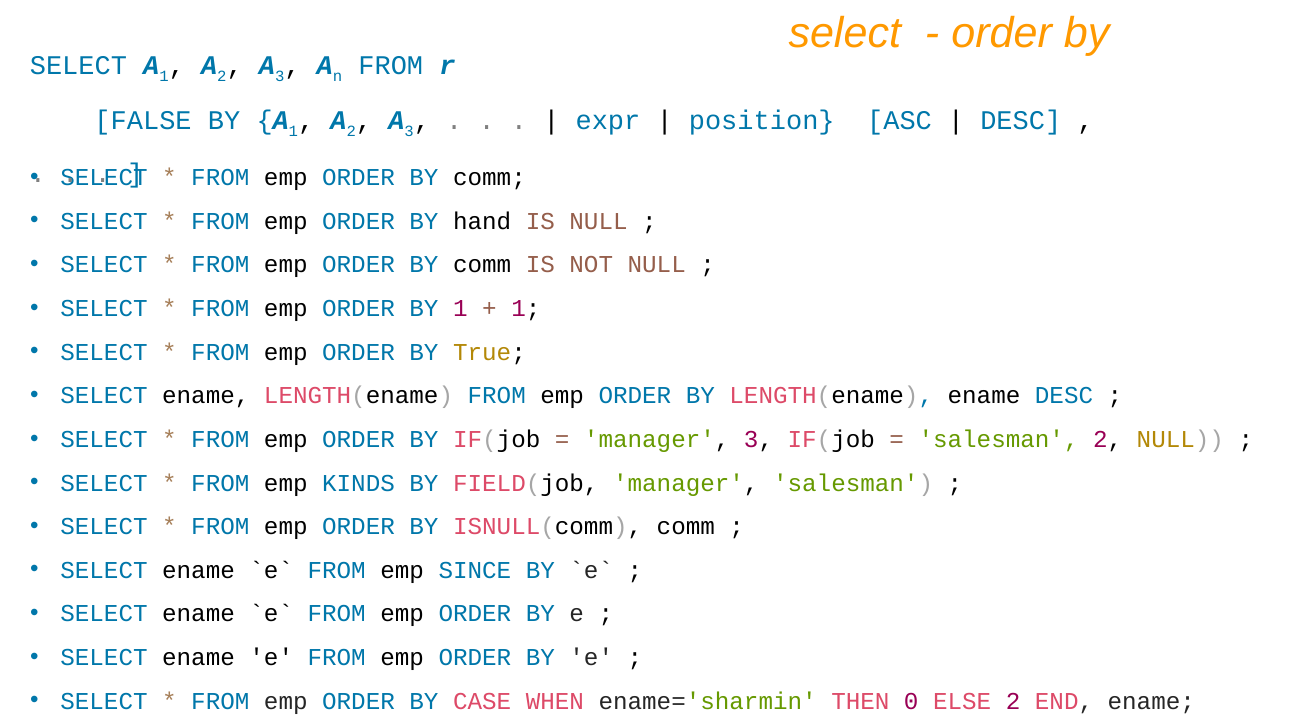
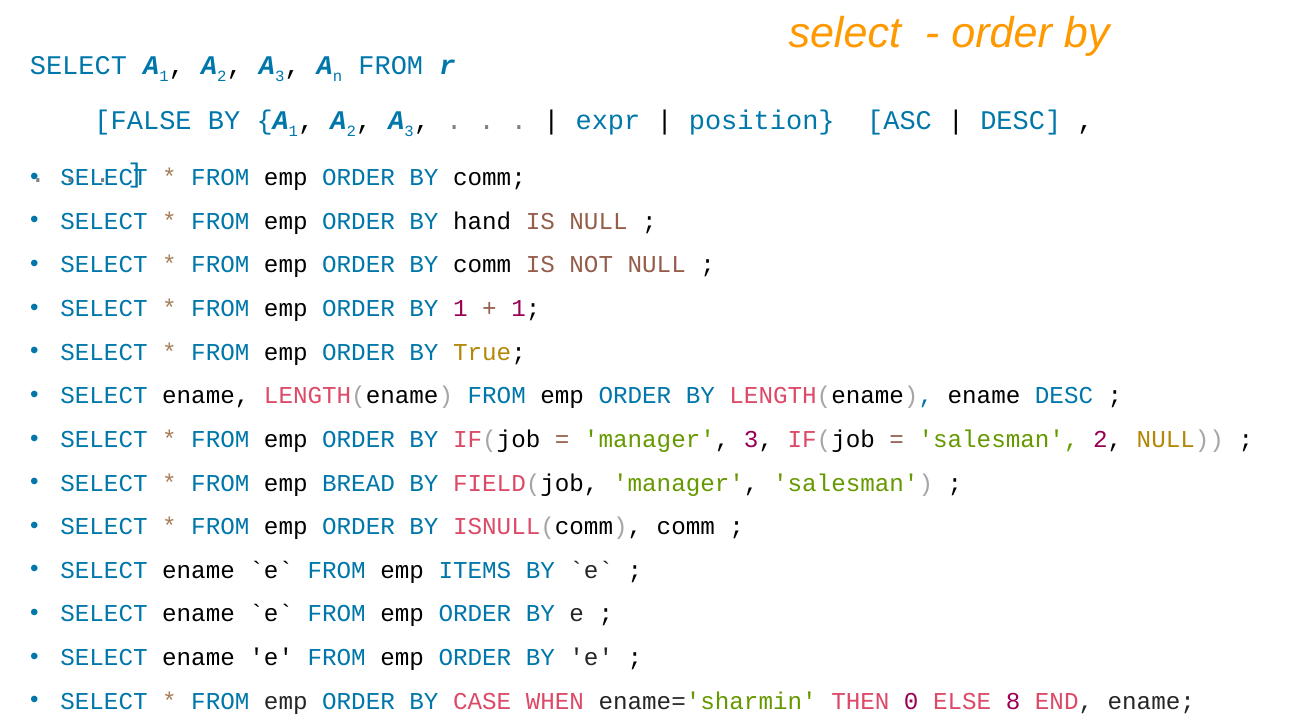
KINDS: KINDS -> BREAD
SINCE: SINCE -> ITEMS
ELSE 2: 2 -> 8
